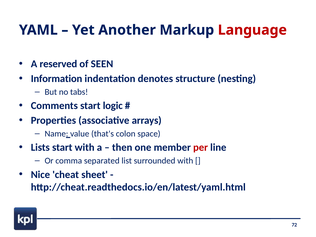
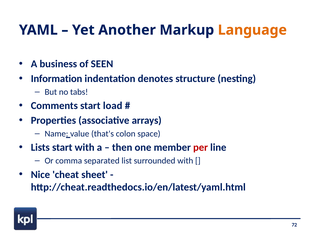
Language colour: red -> orange
reserved: reserved -> business
logic: logic -> load
